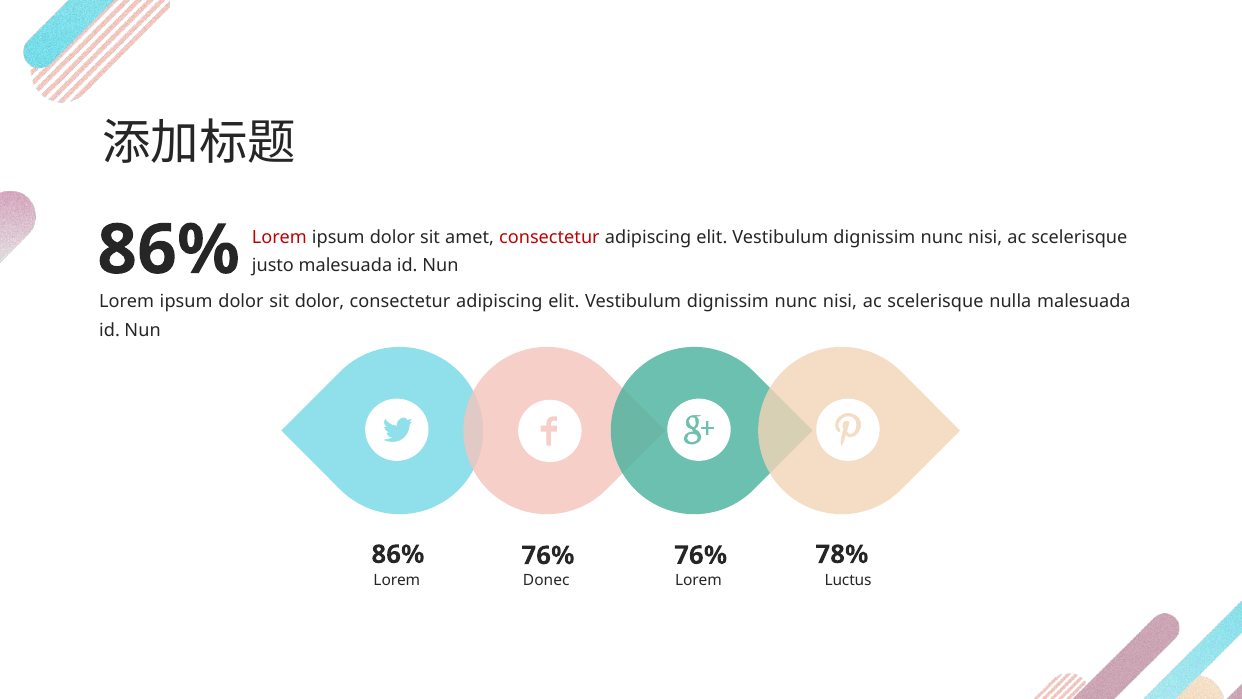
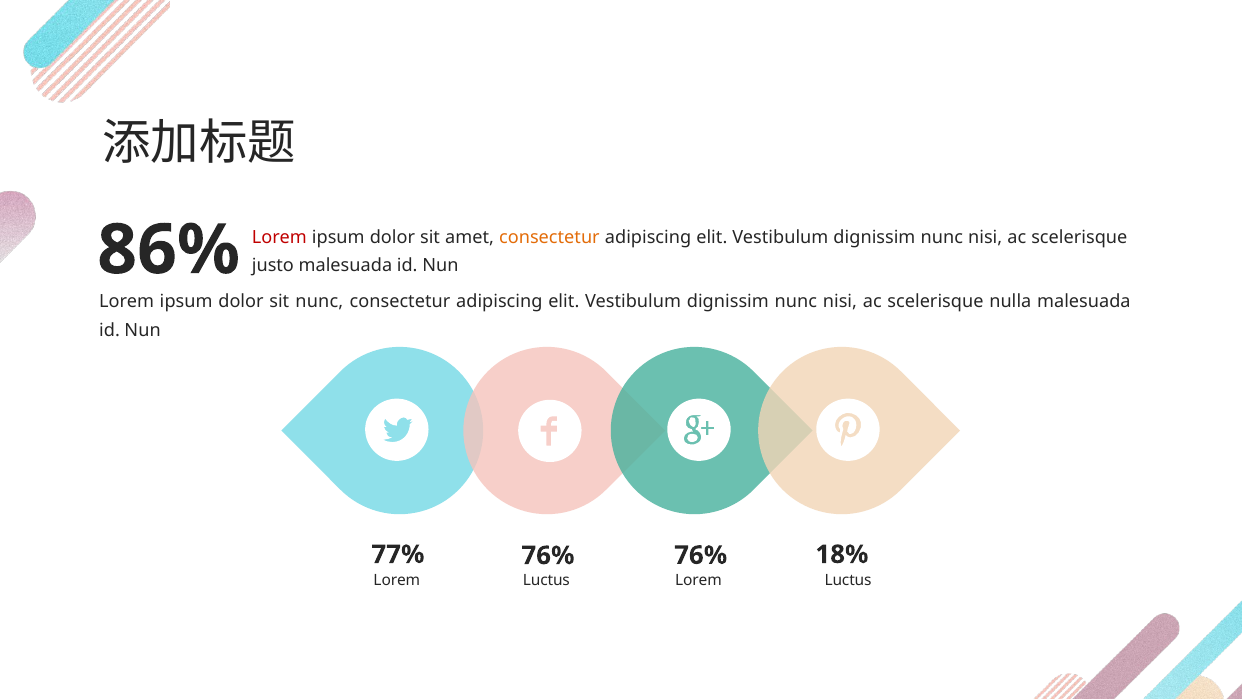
consectetur at (549, 237) colour: red -> orange
sit dolor: dolor -> nunc
86% at (398, 554): 86% -> 77%
78%: 78% -> 18%
Donec at (546, 580): Donec -> Luctus
